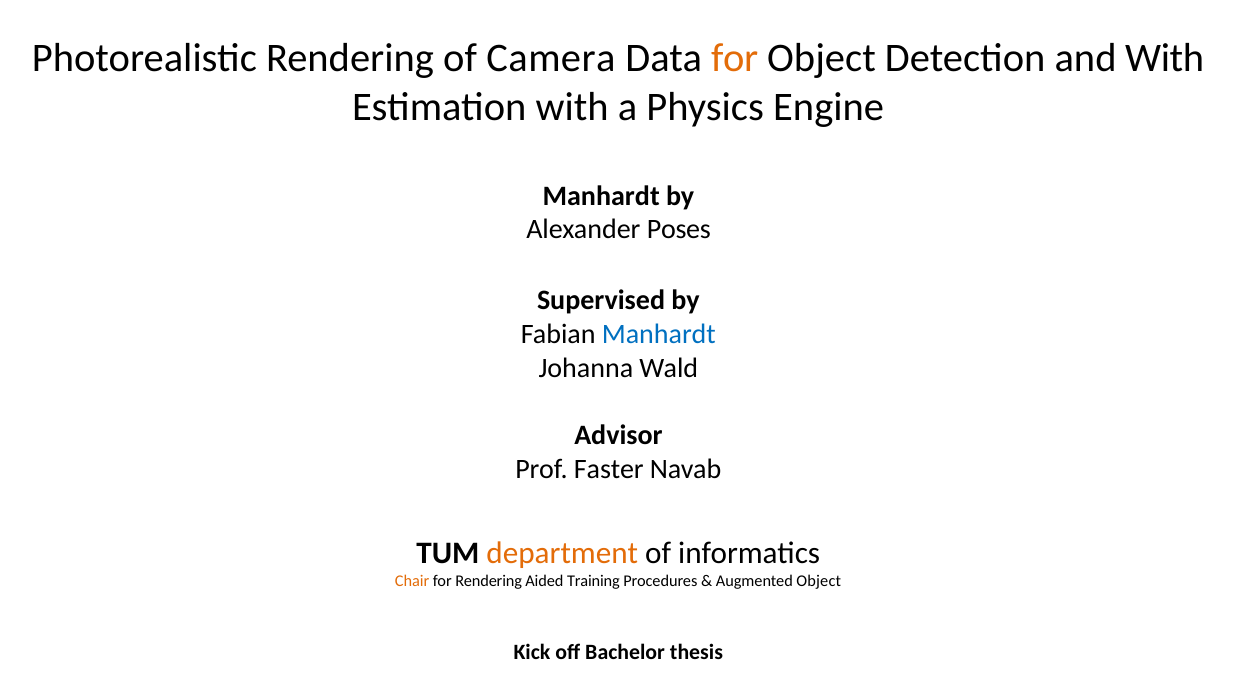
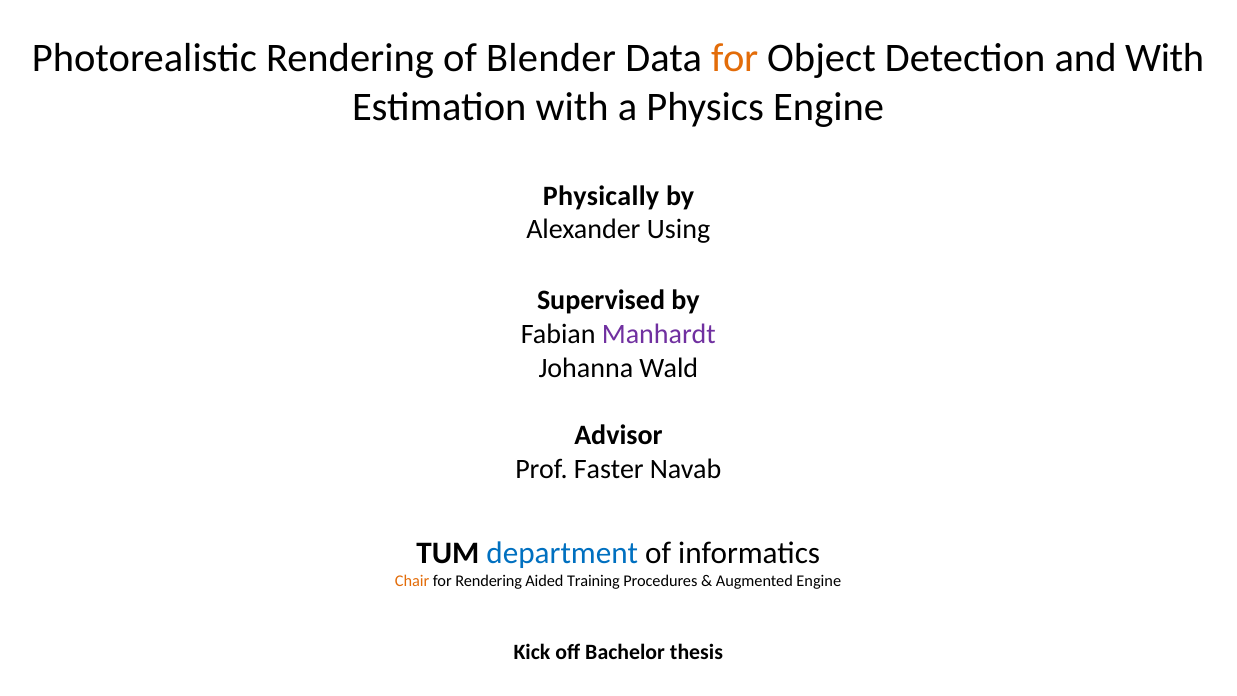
Camera: Camera -> Blender
Manhardt at (601, 196): Manhardt -> Physically
Poses: Poses -> Using
Manhardt at (659, 334) colour: blue -> purple
department colour: orange -> blue
Augmented Object: Object -> Engine
